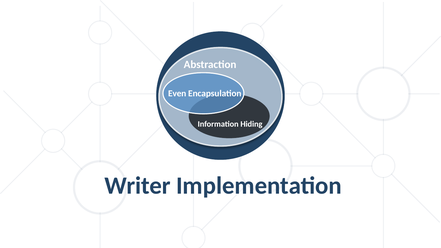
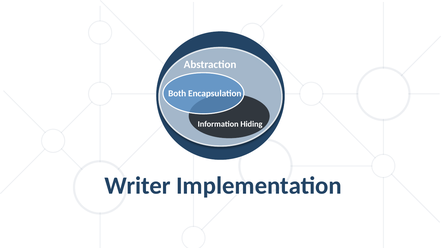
Even: Even -> Both
